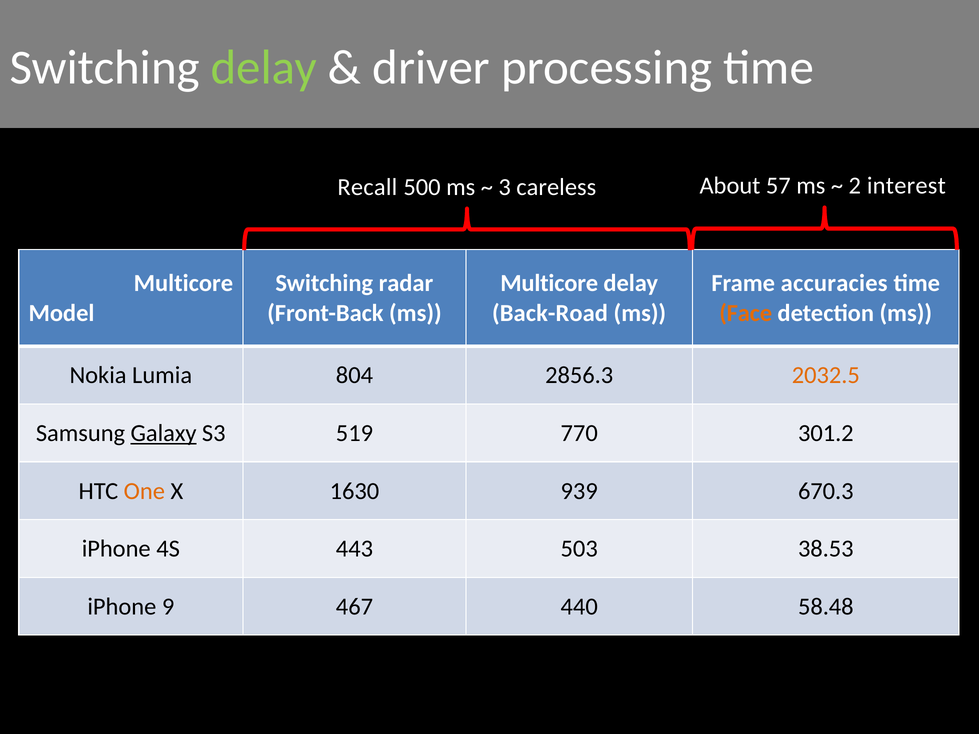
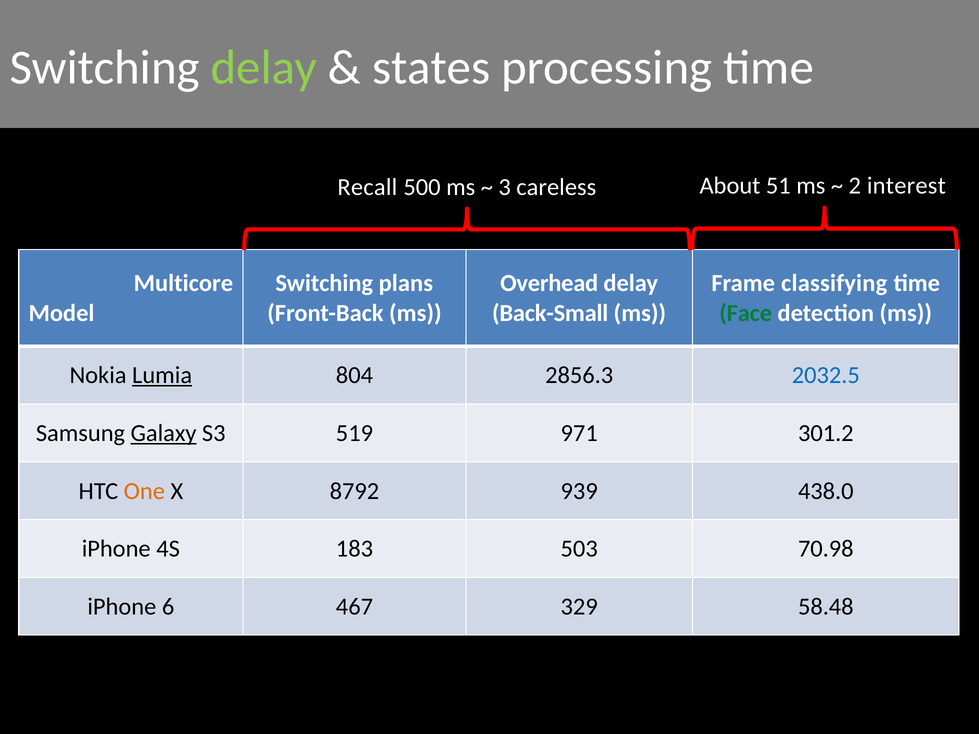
driver: driver -> states
57: 57 -> 51
radar: radar -> plans
Multicore at (549, 283): Multicore -> Overhead
accuracies: accuracies -> classifying
Back-Road: Back-Road -> Back-Small
Face colour: orange -> green
Lumia underline: none -> present
2032.5 colour: orange -> blue
770: 770 -> 971
1630: 1630 -> 8792
670.3: 670.3 -> 438.0
443: 443 -> 183
38.53: 38.53 -> 70.98
9: 9 -> 6
440: 440 -> 329
